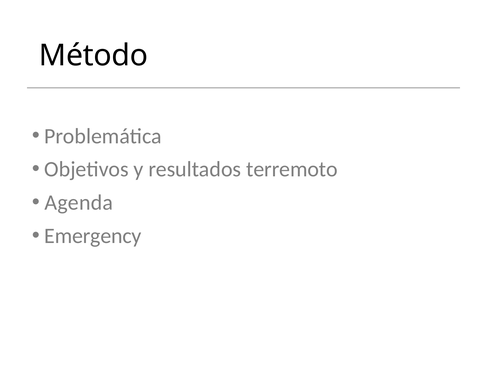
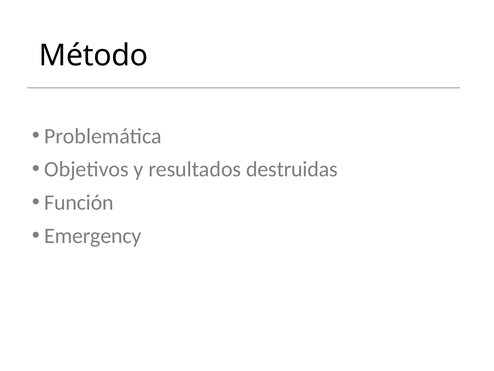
terremoto: terremoto -> destruidas
Agenda: Agenda -> Función
